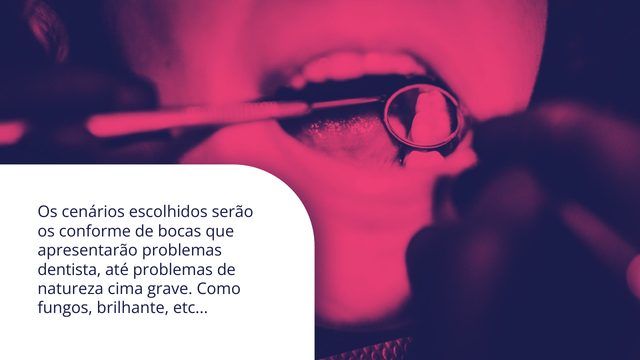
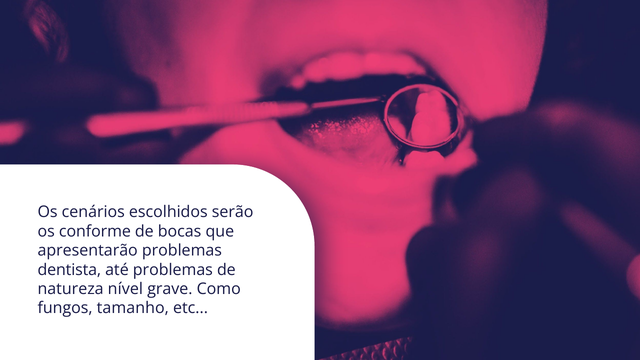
cima: cima -> nível
brilhante: brilhante -> tamanho
